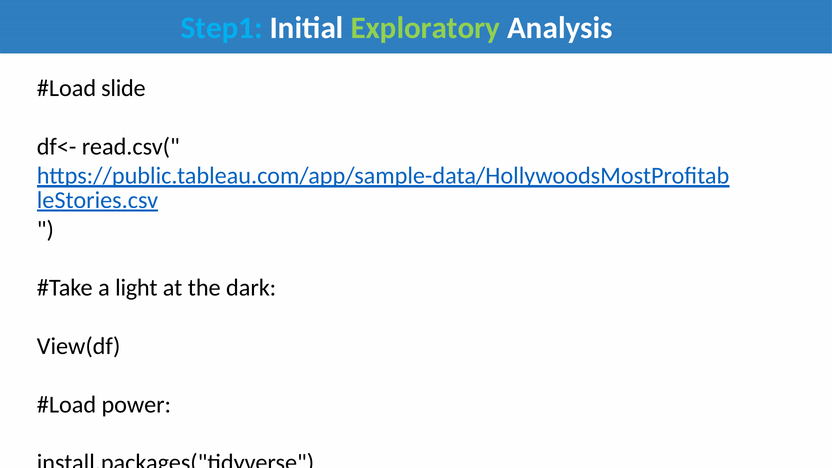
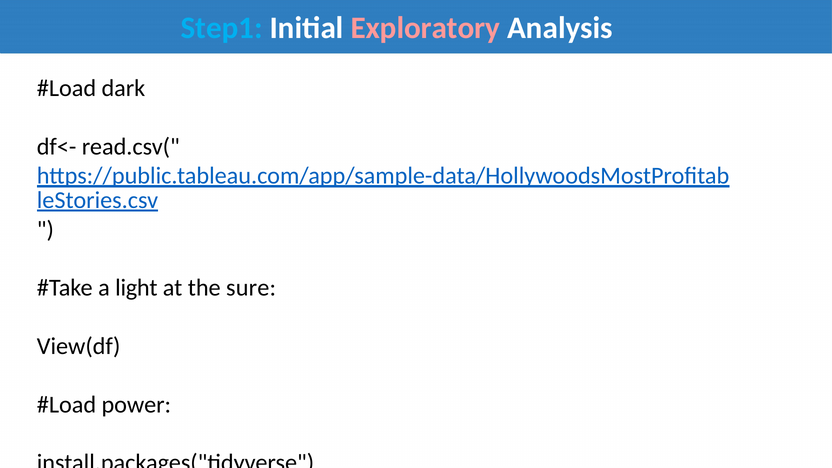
Exploratory colour: light green -> pink
slide: slide -> dark
dark: dark -> sure
